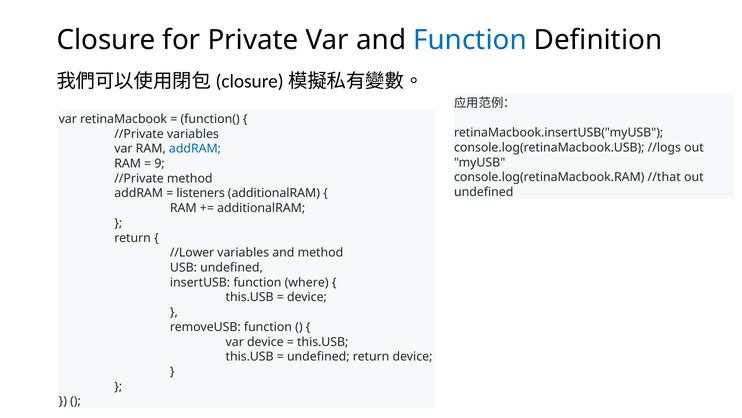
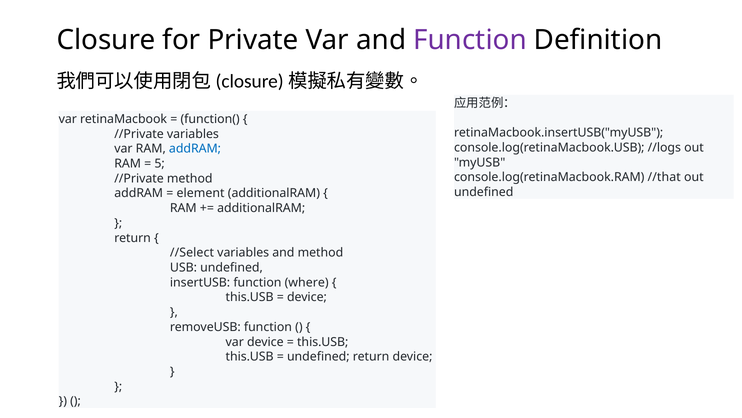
Function at (470, 40) colour: blue -> purple
9: 9 -> 5
listeners: listeners -> element
//Lower: //Lower -> //Select
